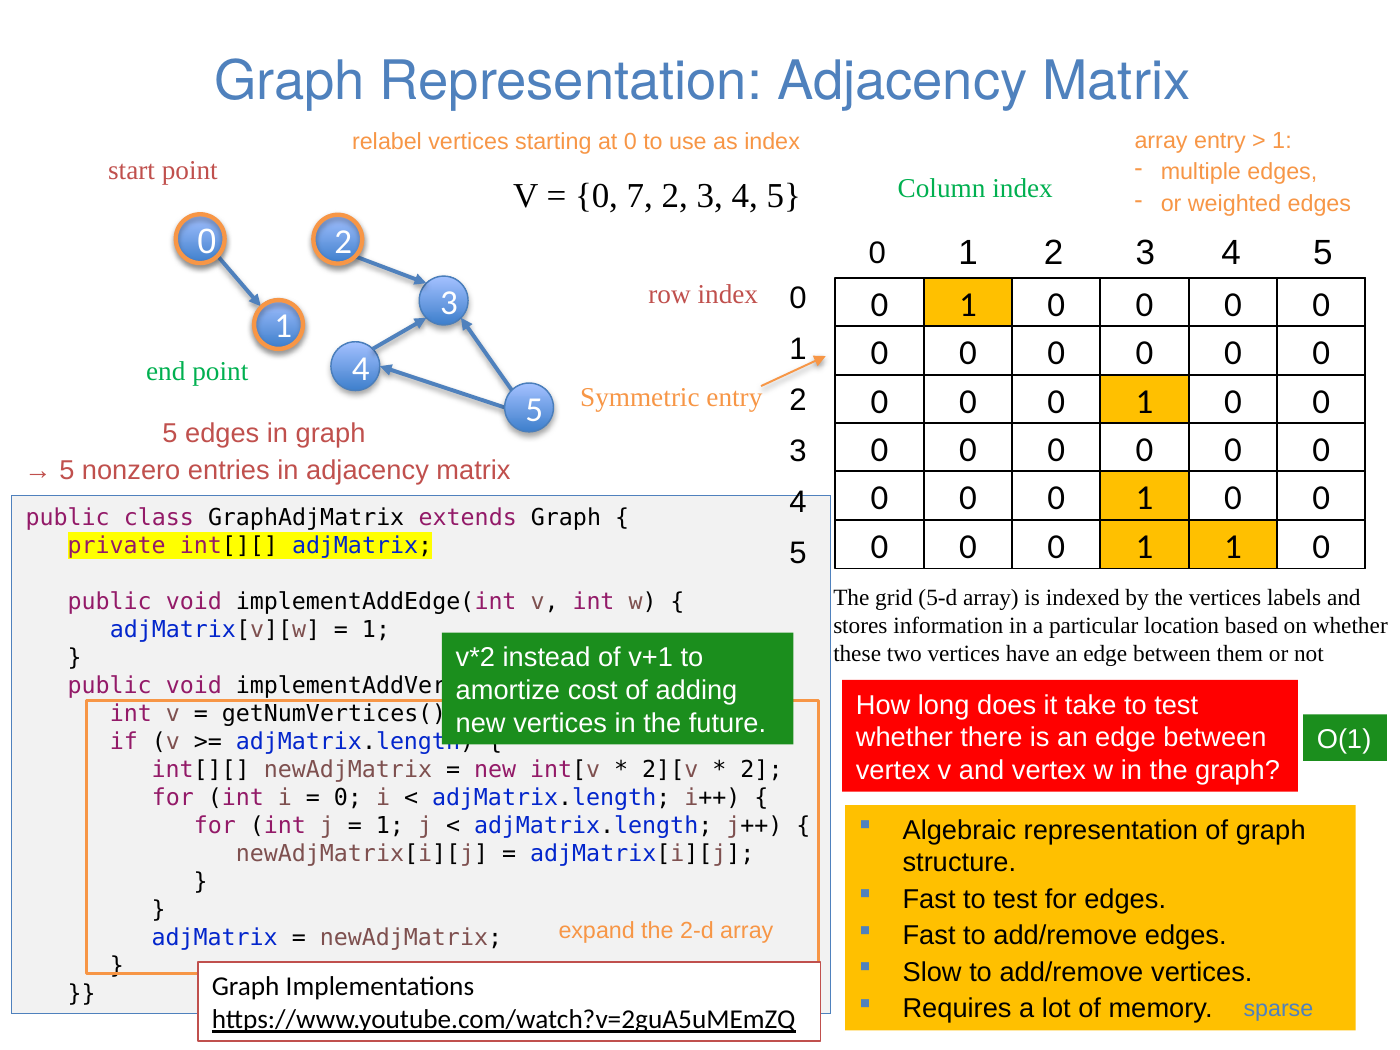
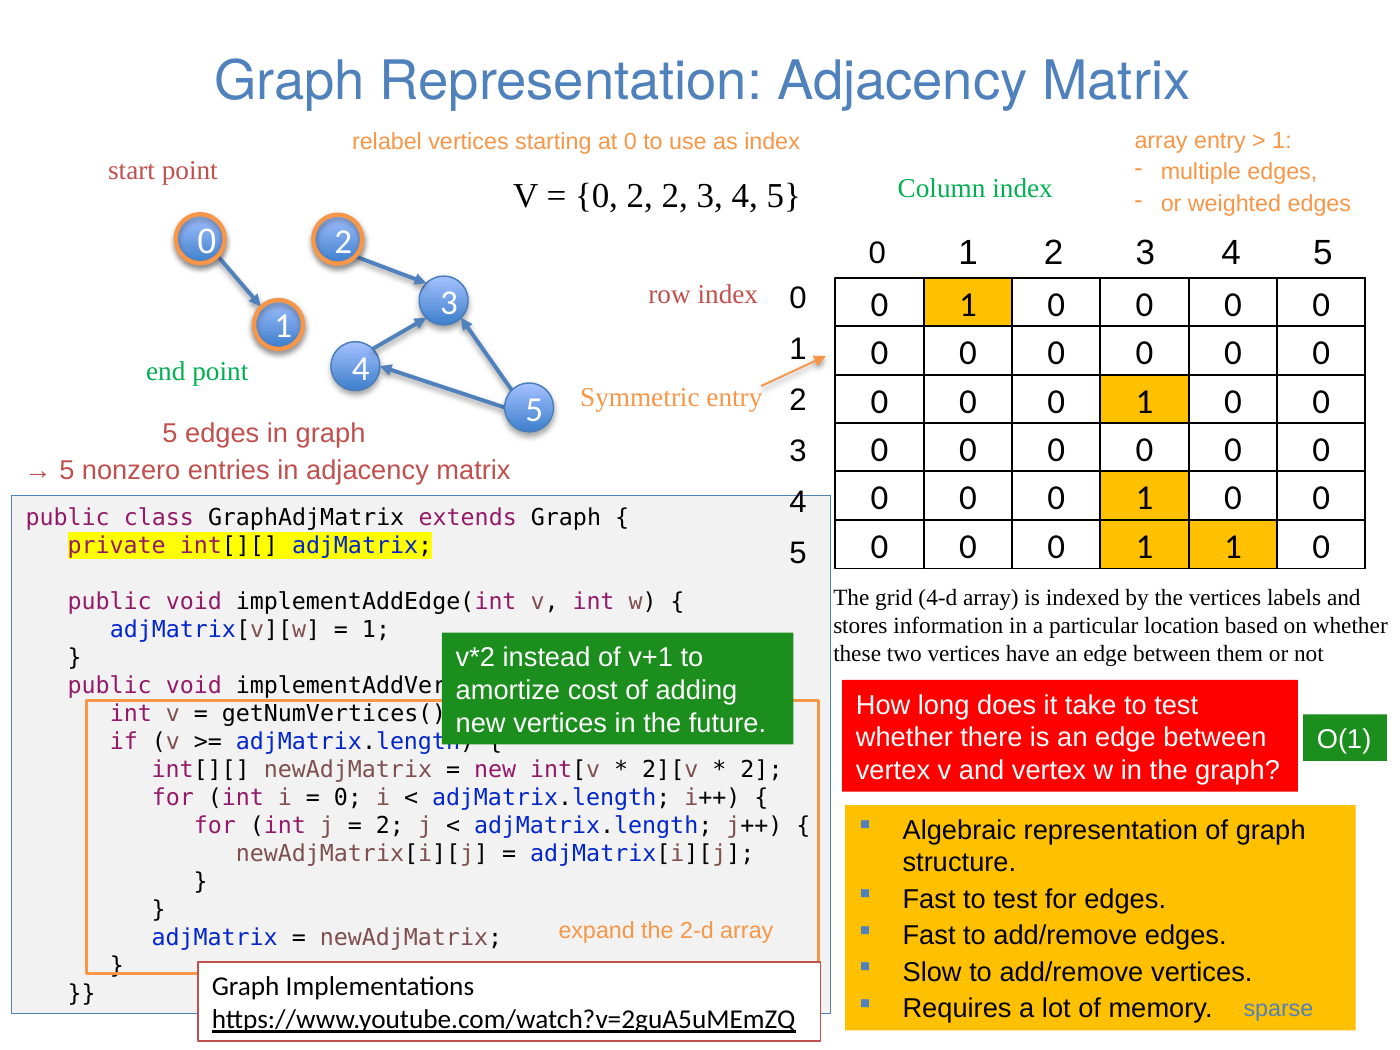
0 7: 7 -> 2
5-d: 5-d -> 4-d
1 at (390, 826): 1 -> 2
